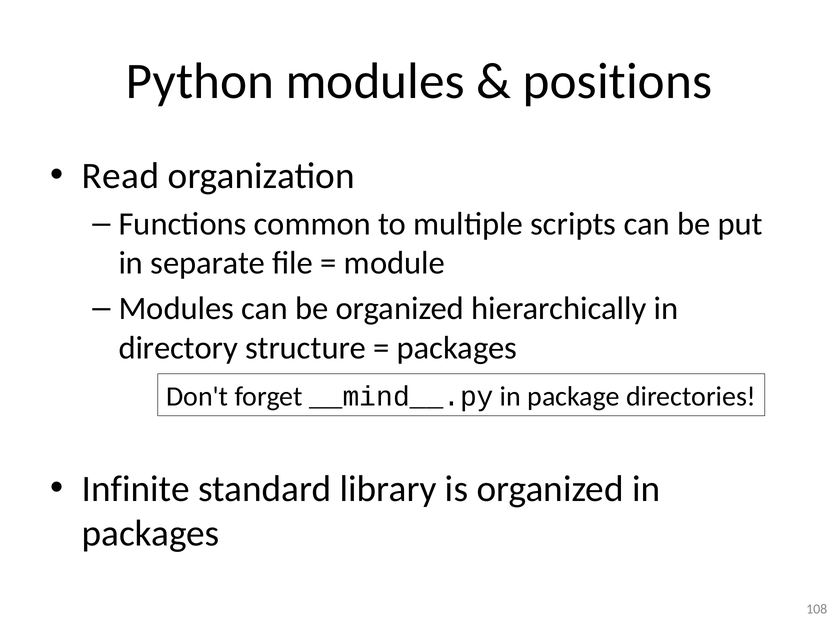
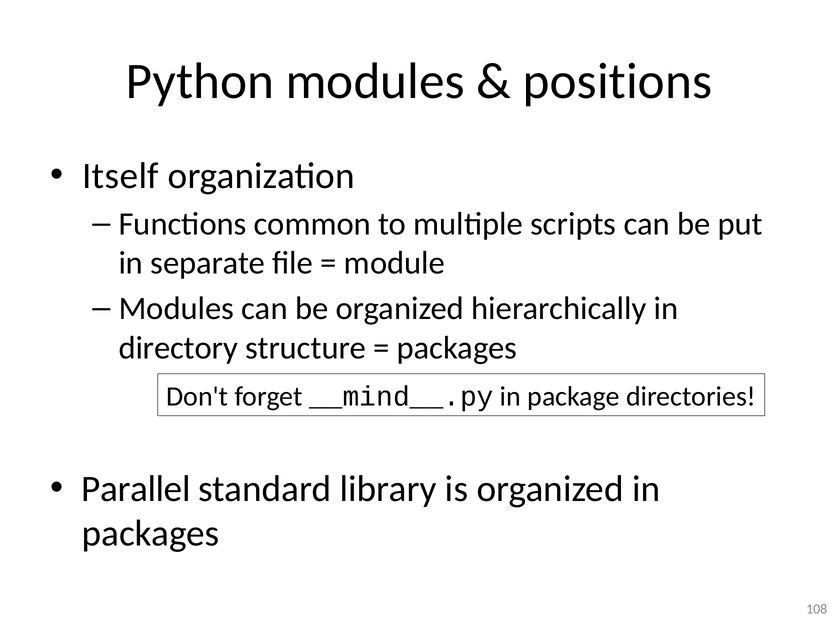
Read: Read -> Itself
Infinite: Infinite -> Parallel
